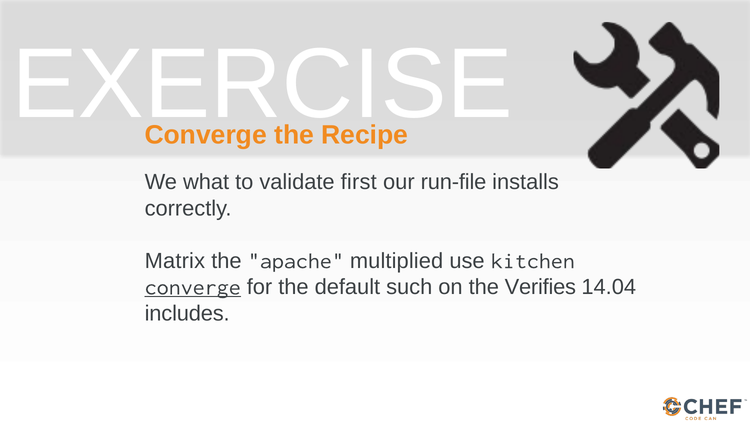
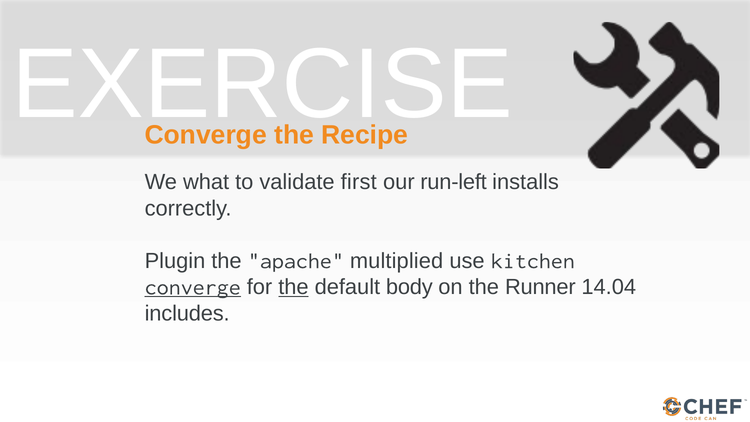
run-file: run-file -> run-left
Matrix: Matrix -> Plugin
the at (293, 287) underline: none -> present
such: such -> body
Verifies: Verifies -> Runner
